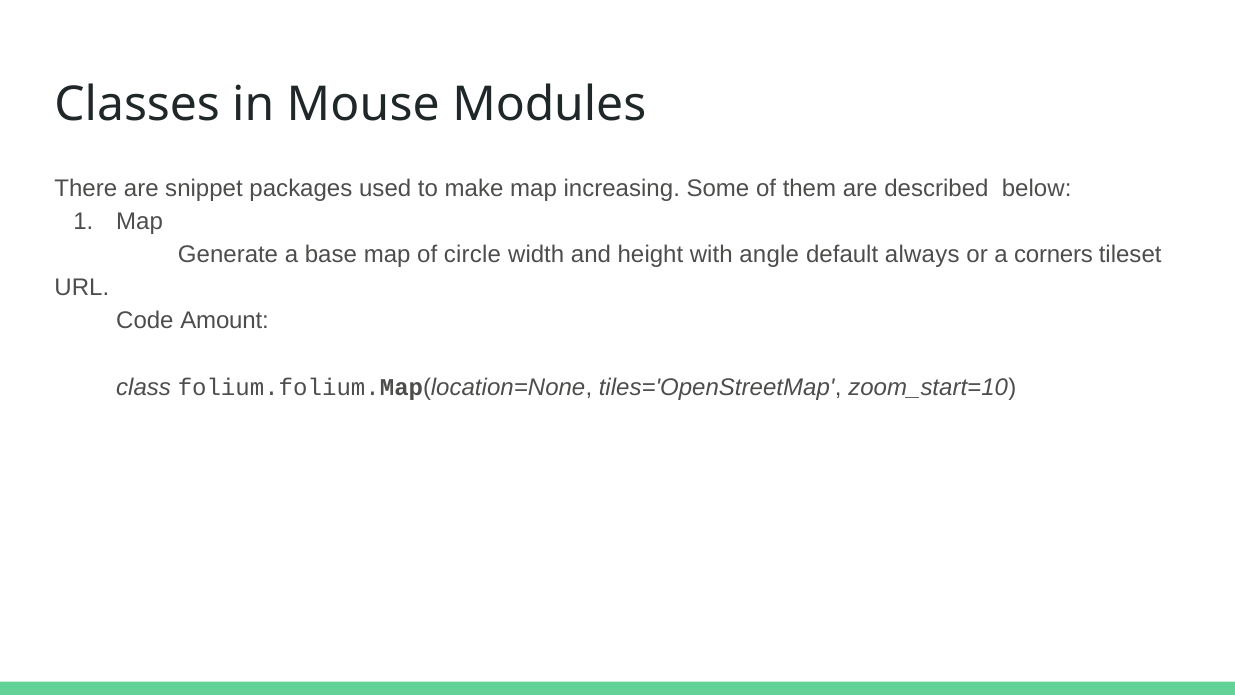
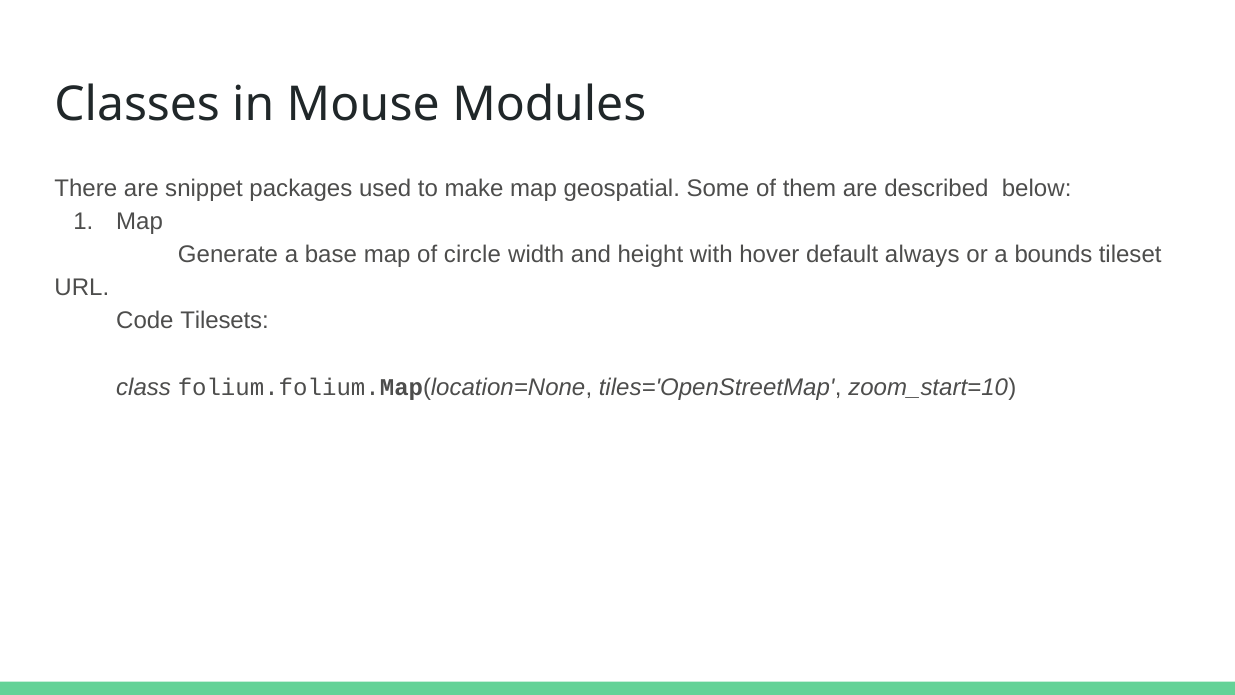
increasing: increasing -> geospatial
angle: angle -> hover
corners: corners -> bounds
Amount: Amount -> Tilesets
